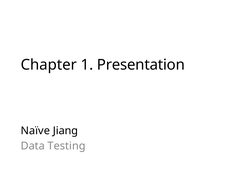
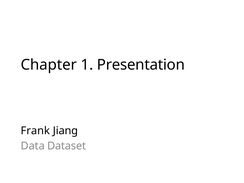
Naïve: Naïve -> Frank
Testing: Testing -> Dataset
